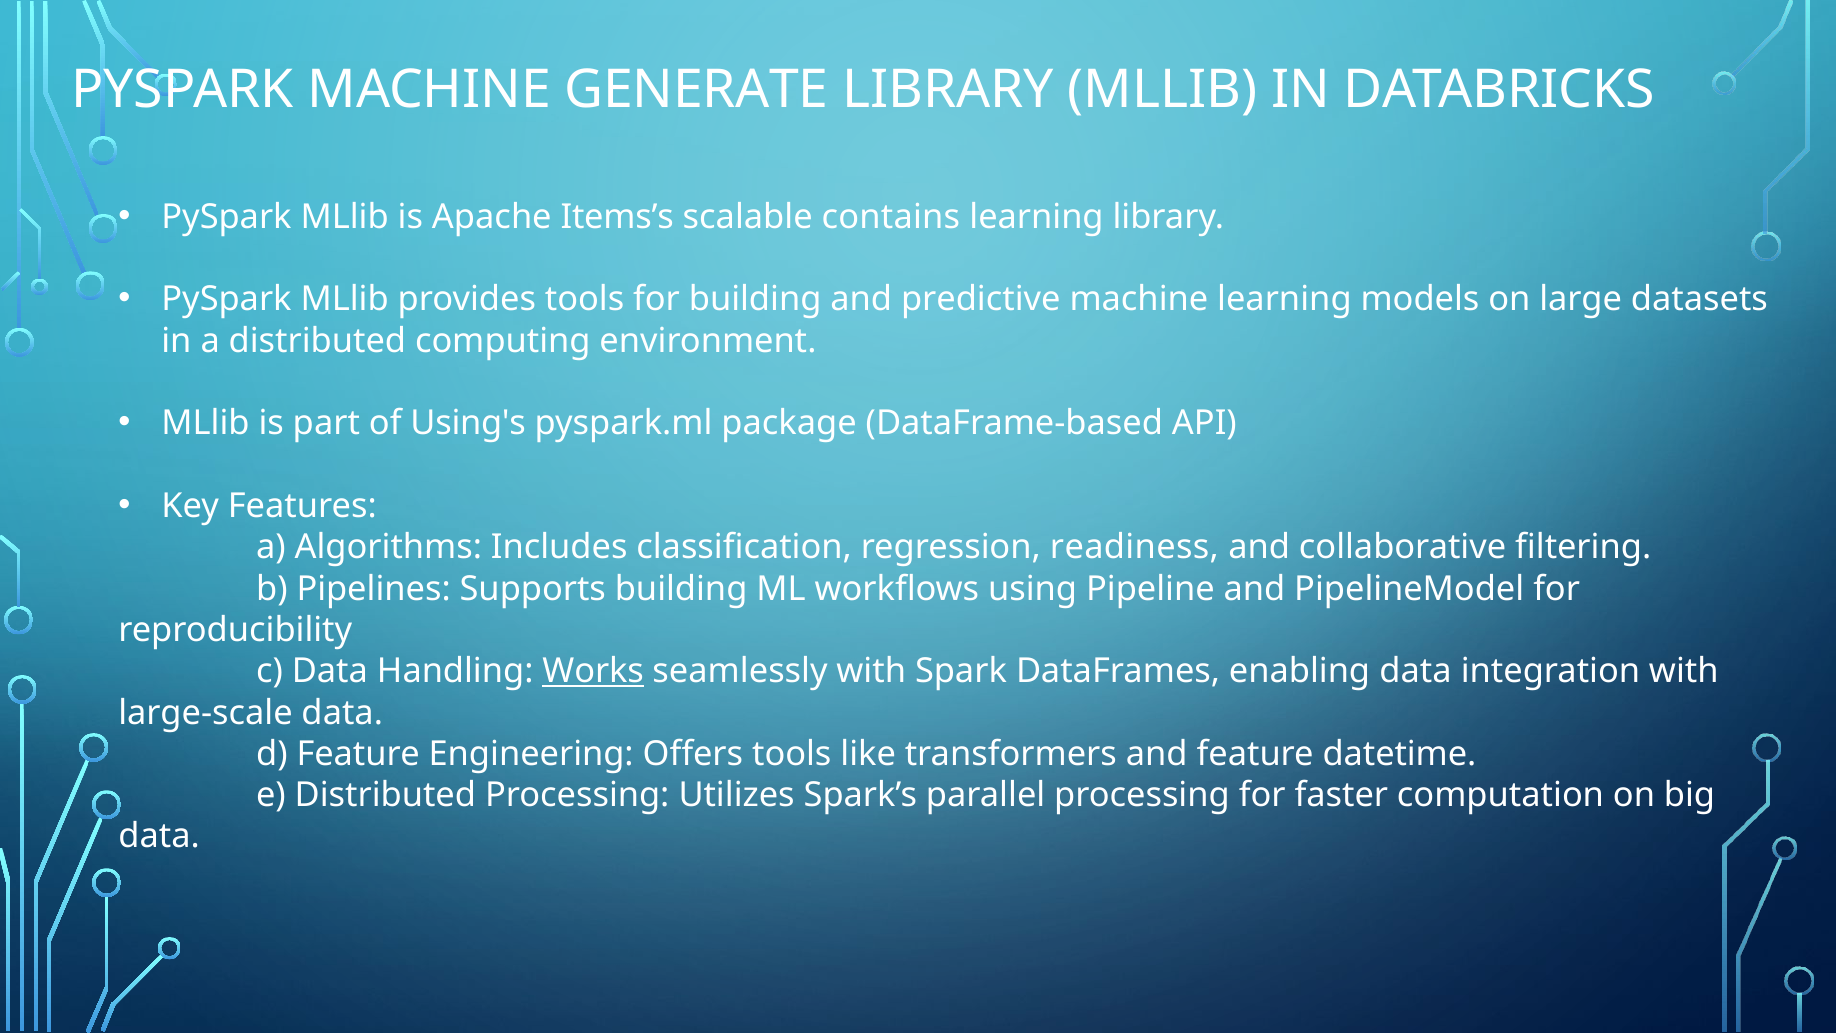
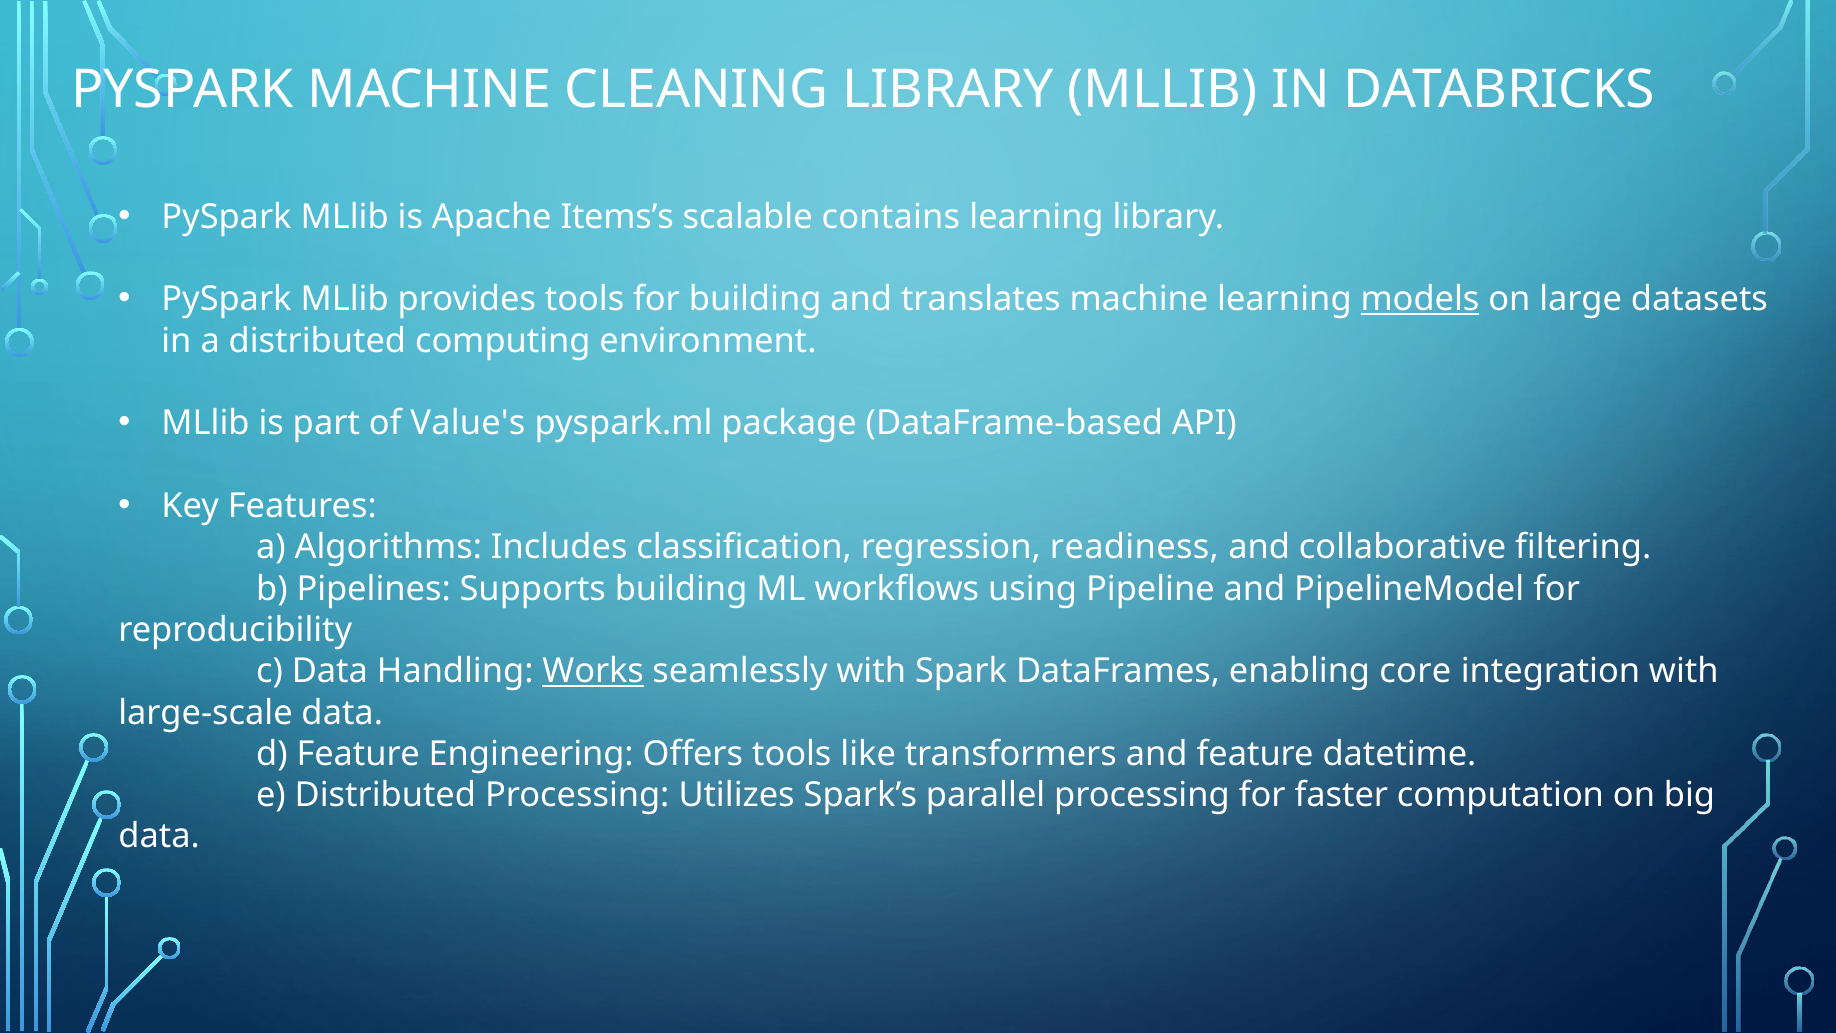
GENERATE: GENERATE -> CLEANING
predictive: predictive -> translates
models underline: none -> present
Using's: Using's -> Value's
enabling data: data -> core
